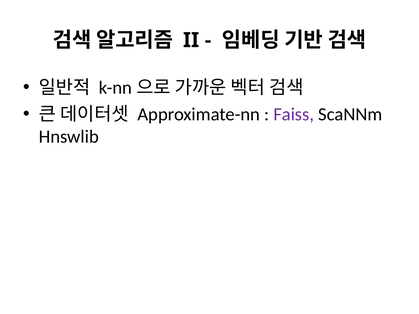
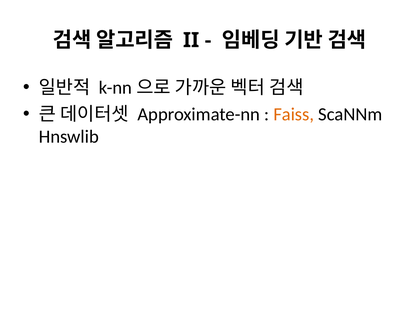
Faiss colour: purple -> orange
